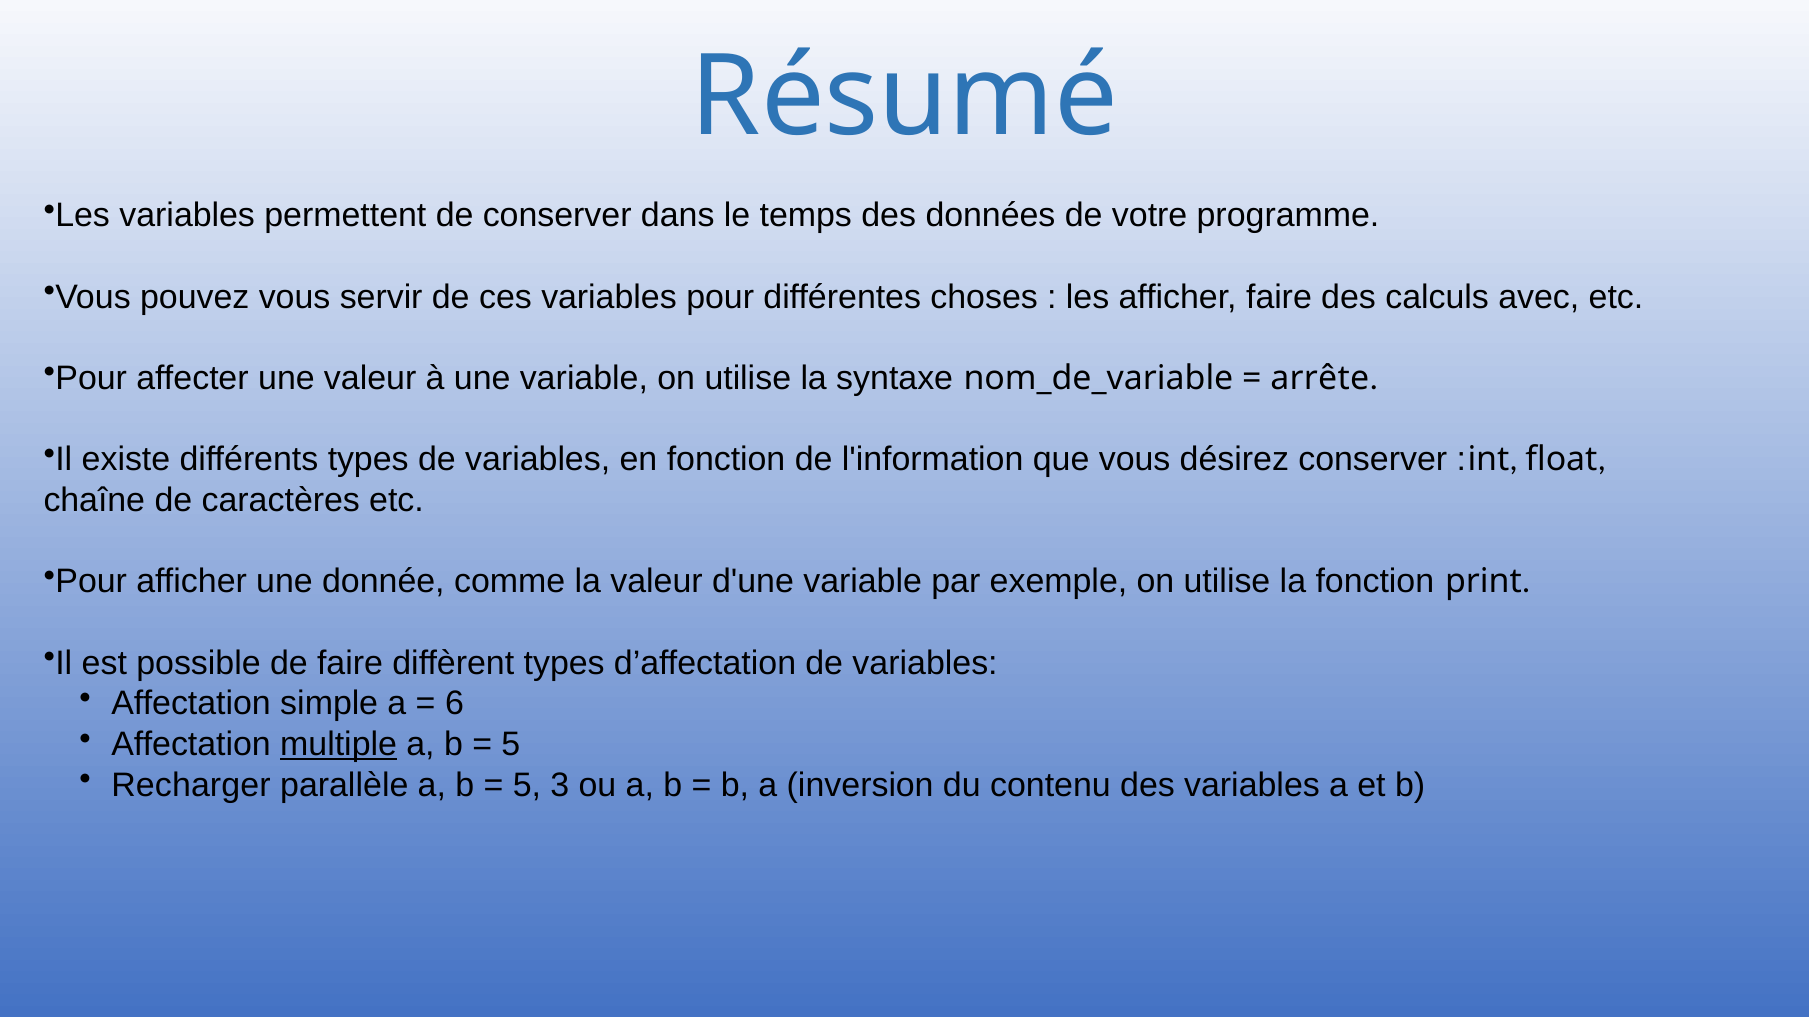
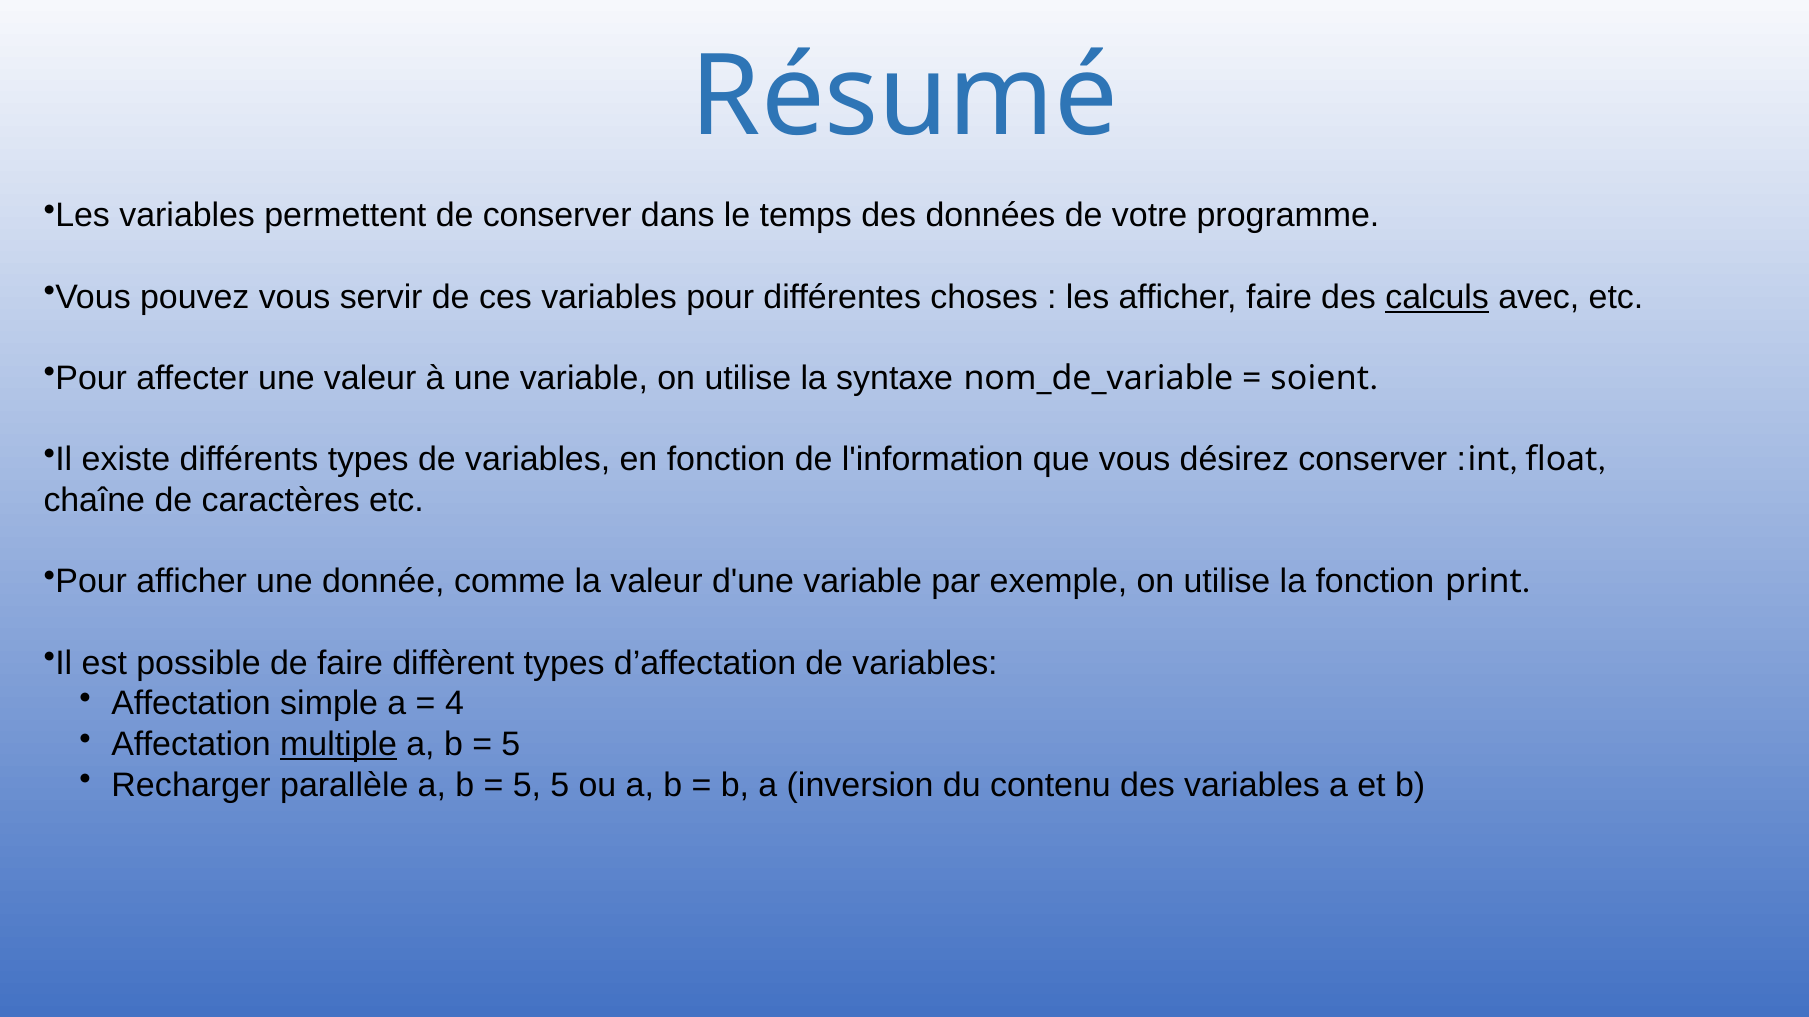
calculs underline: none -> present
arrête: arrête -> soient
6: 6 -> 4
5 3: 3 -> 5
